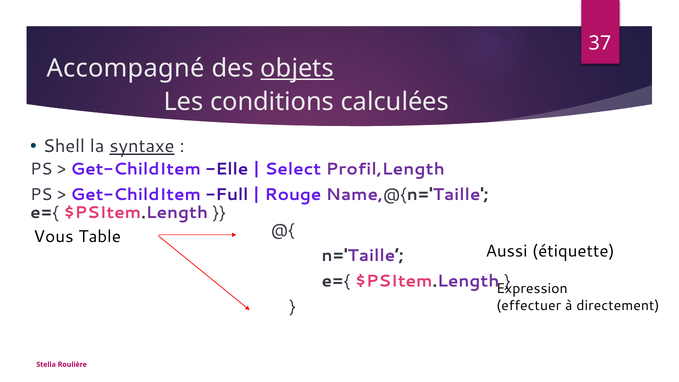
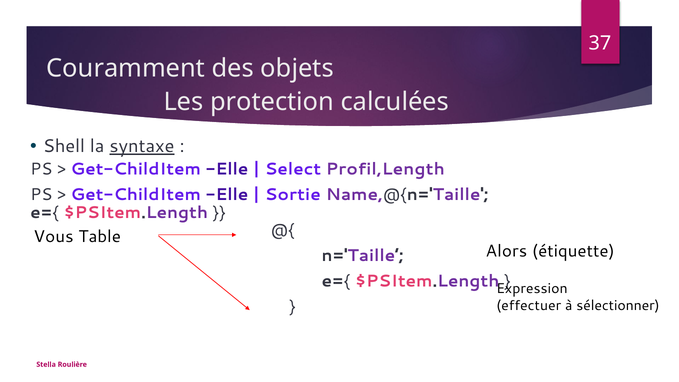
Accompagné: Accompagné -> Couramment
objets underline: present -> none
conditions: conditions -> protection
Full at (227, 194): Full -> Elle
Rouge: Rouge -> Sortie
Aussi: Aussi -> Alors
directement: directement -> sélectionner
